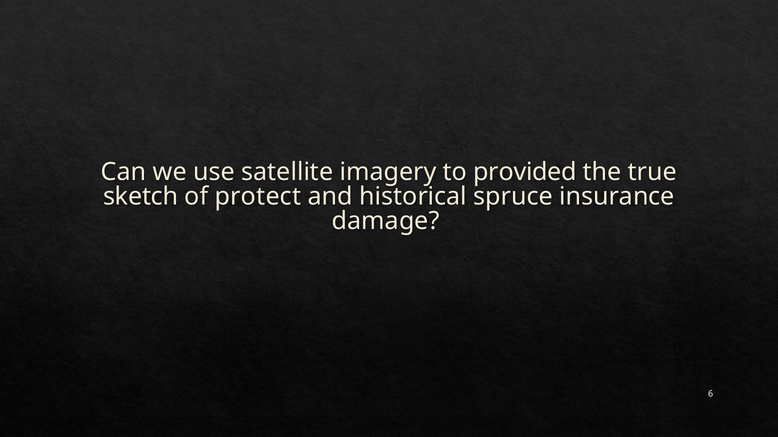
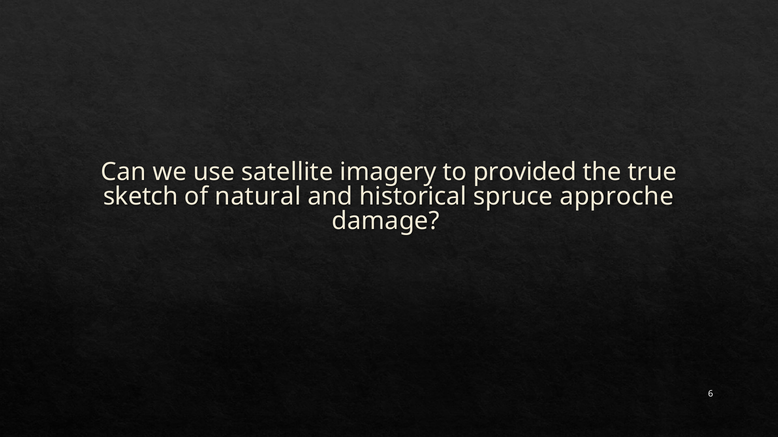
protect: protect -> natural
insurance: insurance -> approche
